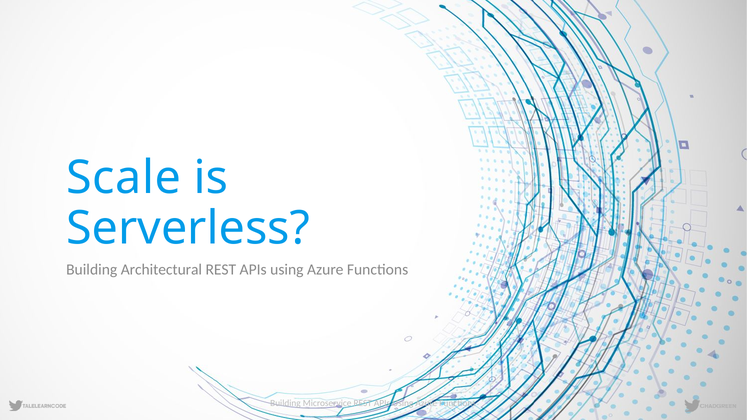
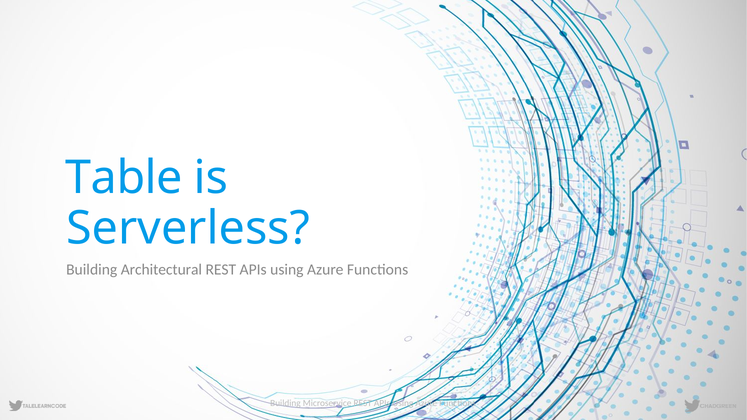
Scale: Scale -> Table
